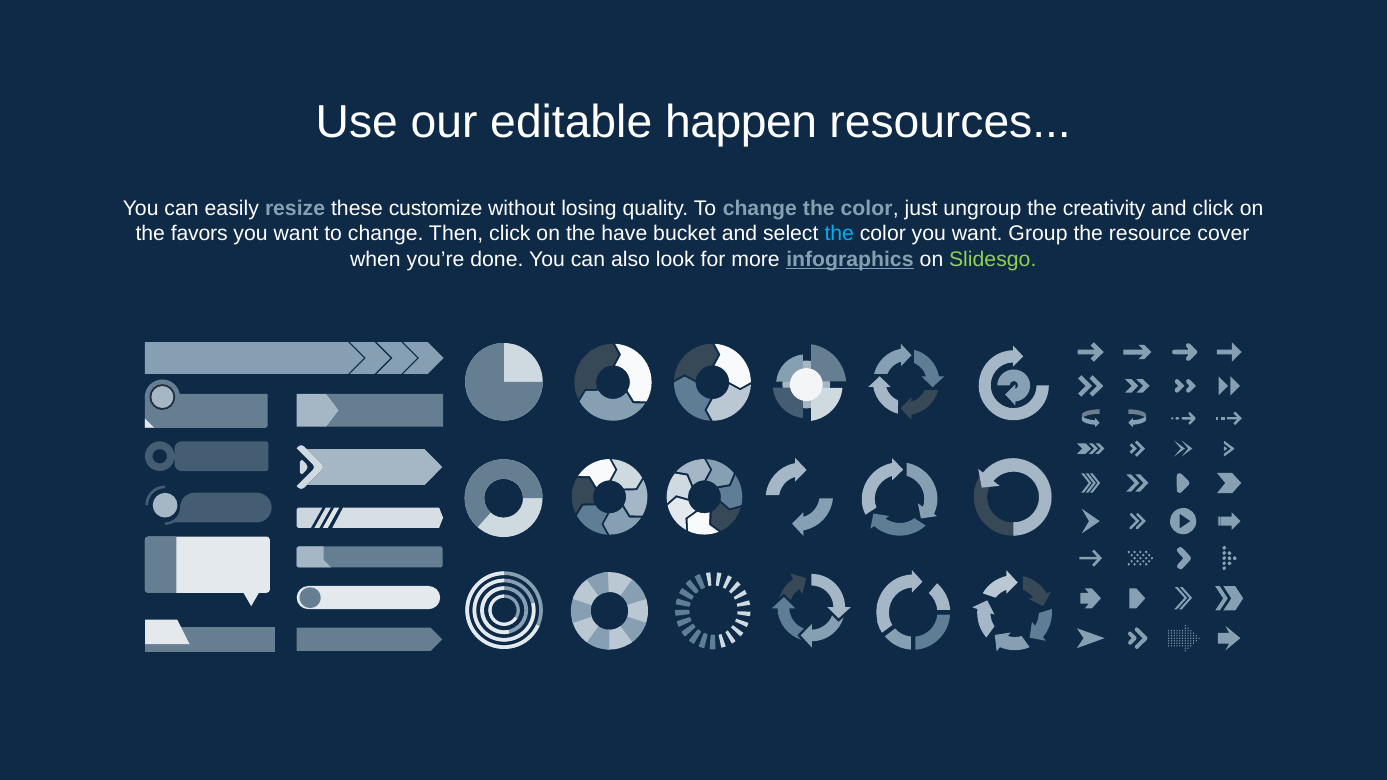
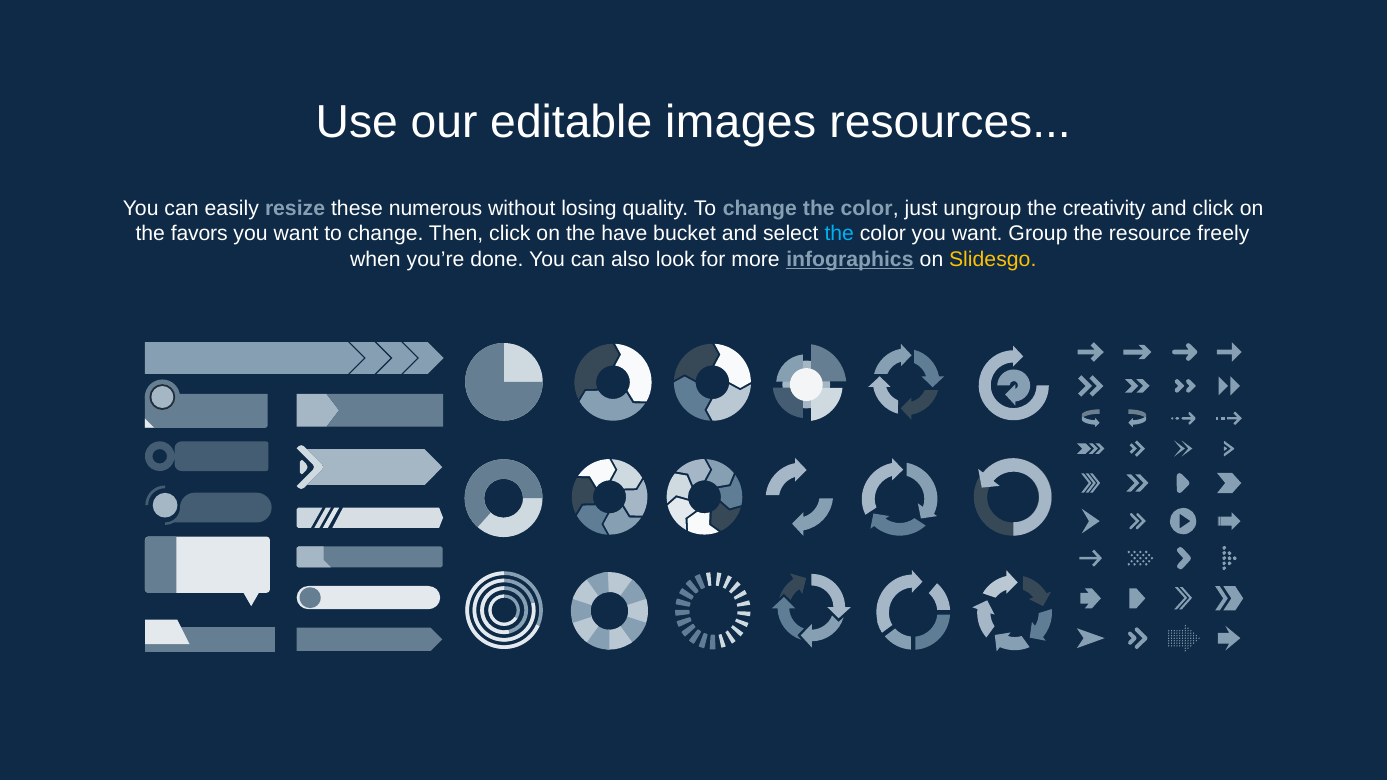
happen: happen -> images
customize: customize -> numerous
cover: cover -> freely
Slidesgo colour: light green -> yellow
